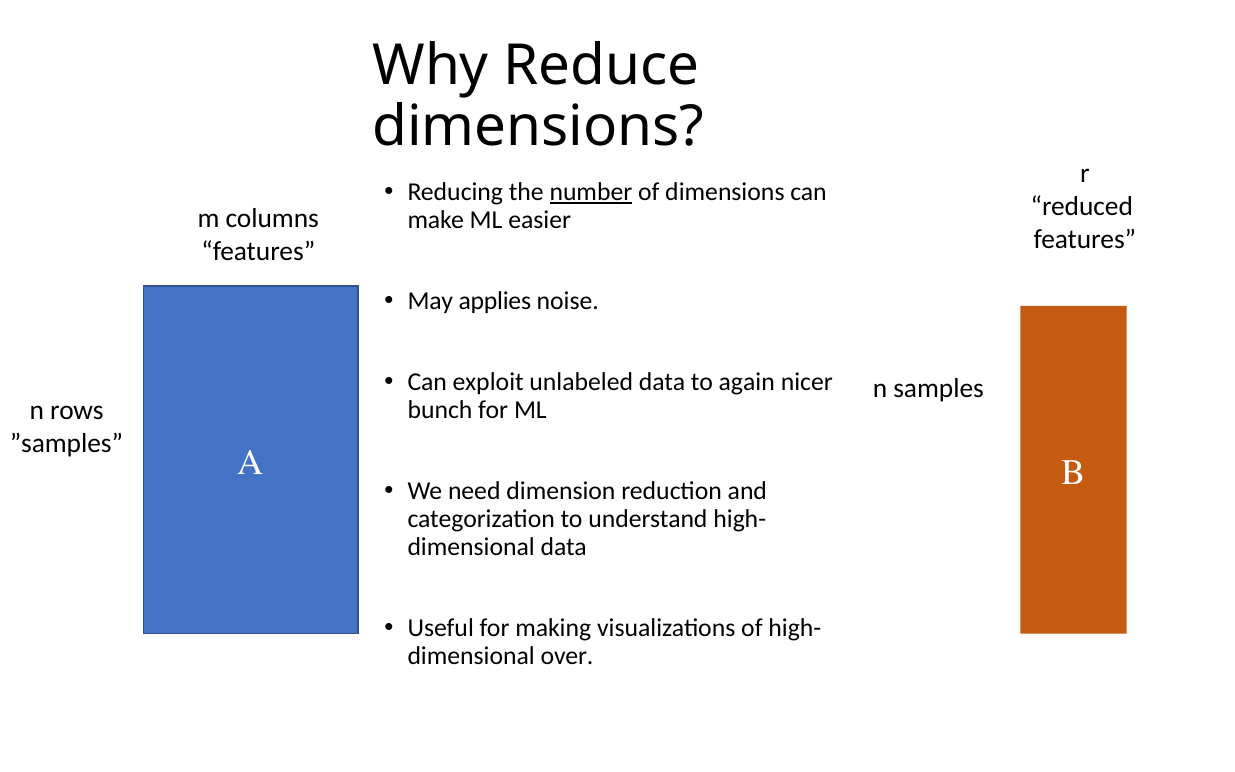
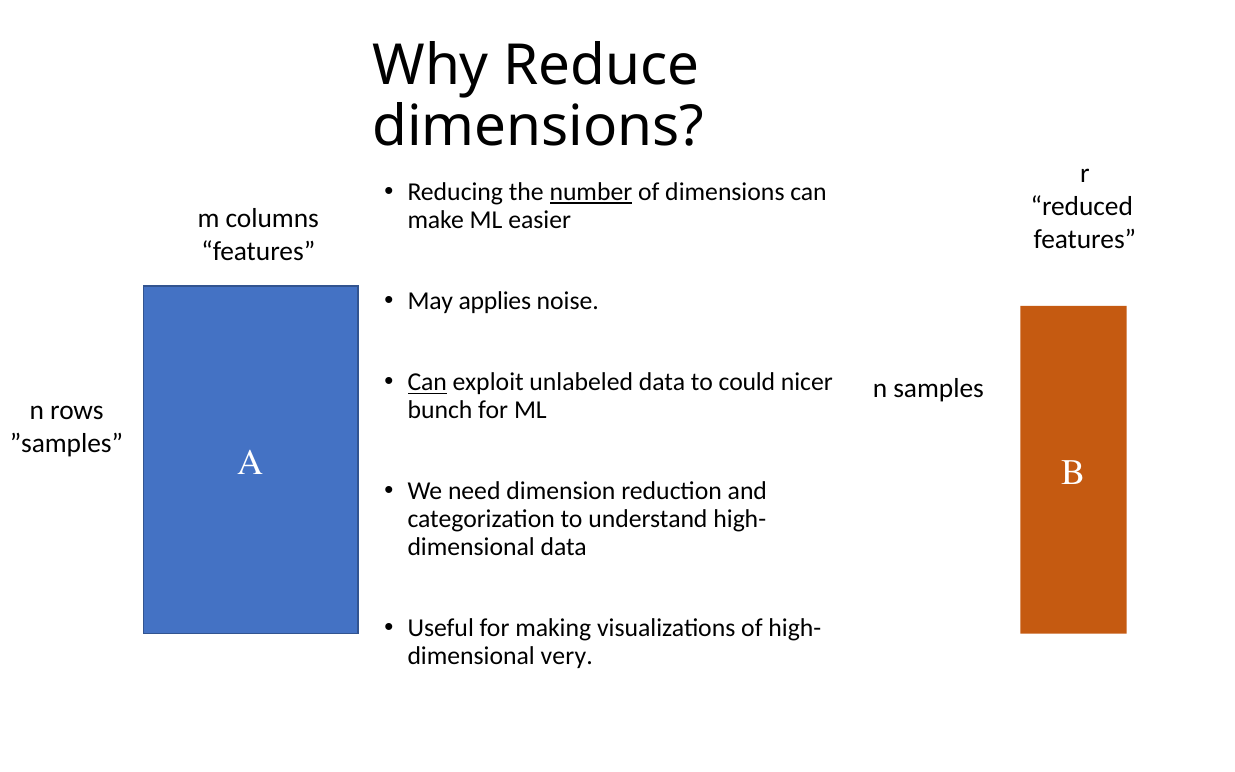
Can at (427, 382) underline: none -> present
again: again -> could
over: over -> very
